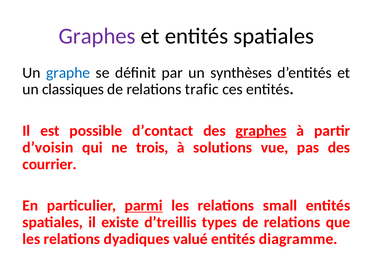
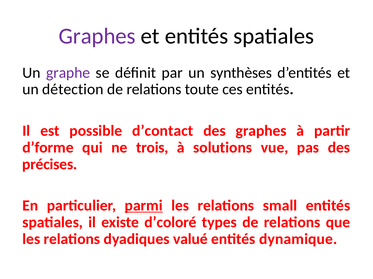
graphe colour: blue -> purple
classiques: classiques -> détection
trafic: trafic -> toute
graphes at (261, 131) underline: present -> none
d’voisin: d’voisin -> d’forme
courrier: courrier -> précises
d’treillis: d’treillis -> d’coloré
diagramme: diagramme -> dynamique
